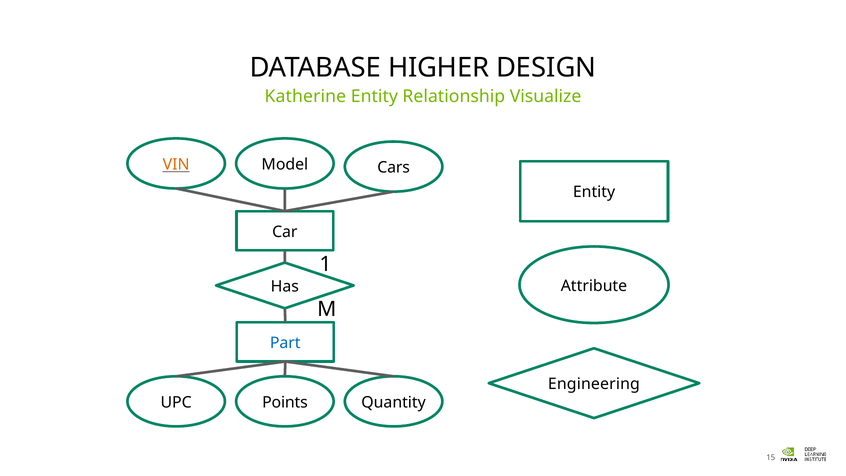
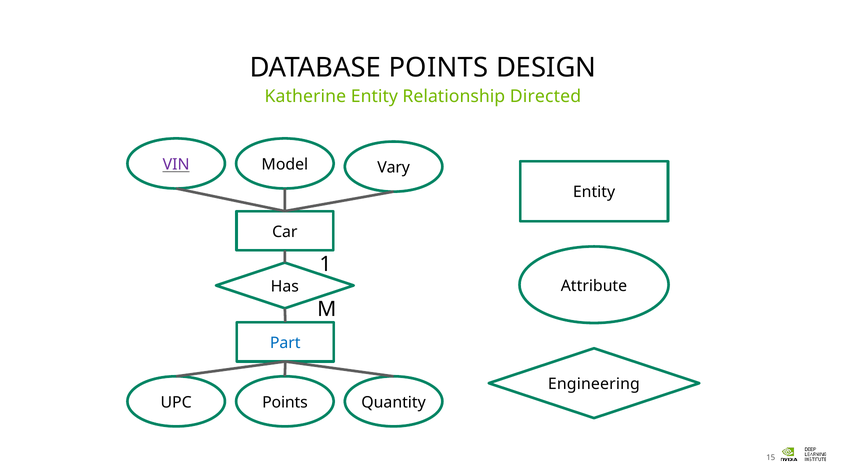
DATABASE HIGHER: HIGHER -> POINTS
Visualize: Visualize -> Directed
VIN colour: orange -> purple
Cars: Cars -> Vary
